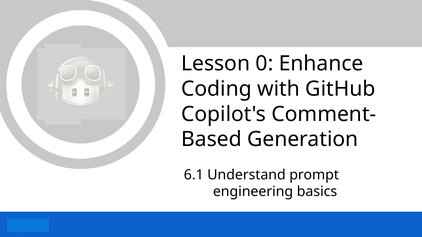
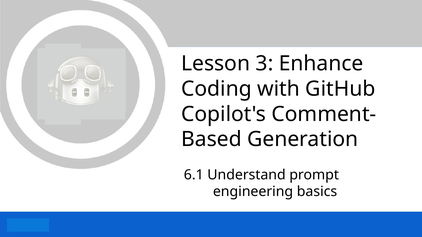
0: 0 -> 3
